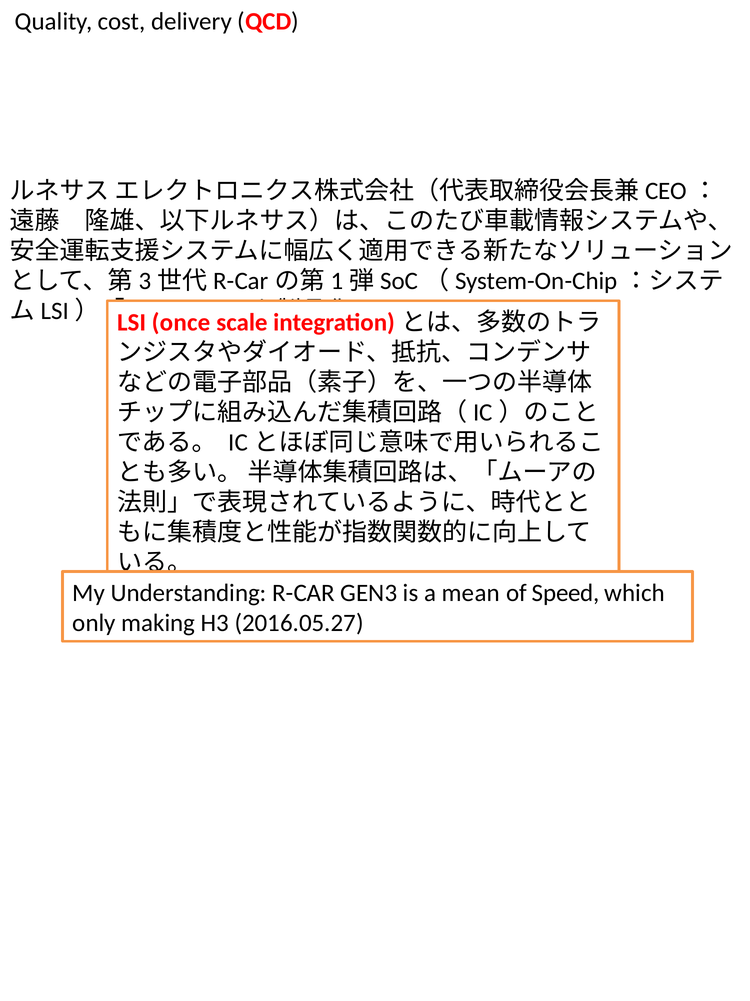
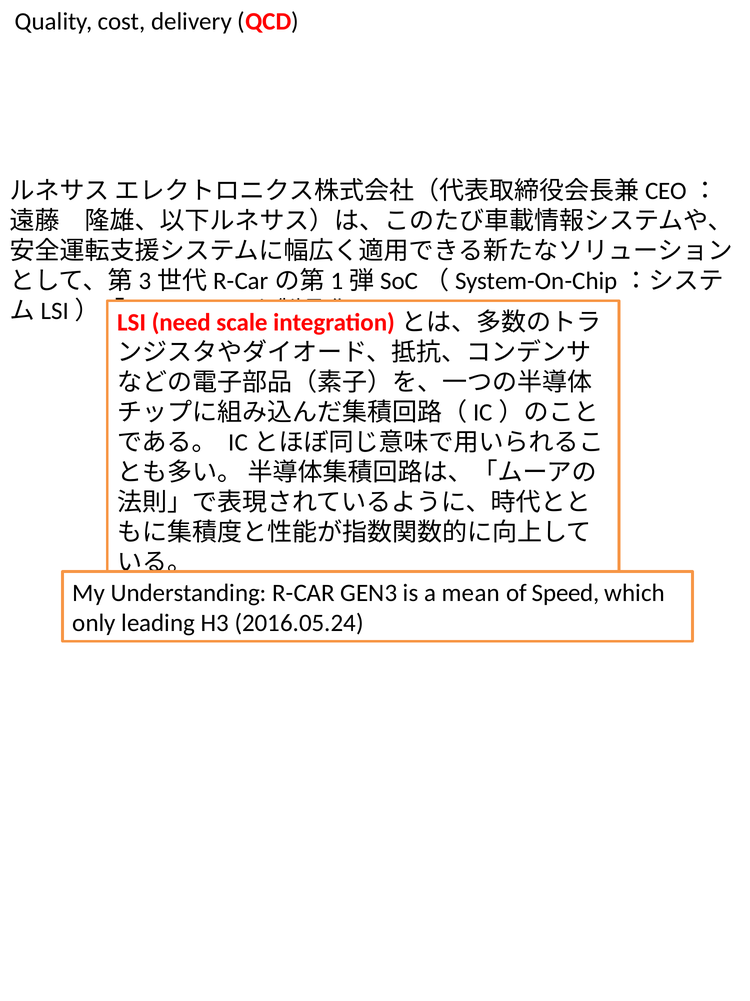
once: once -> need
making: making -> leading
2016.05.27: 2016.05.27 -> 2016.05.24
